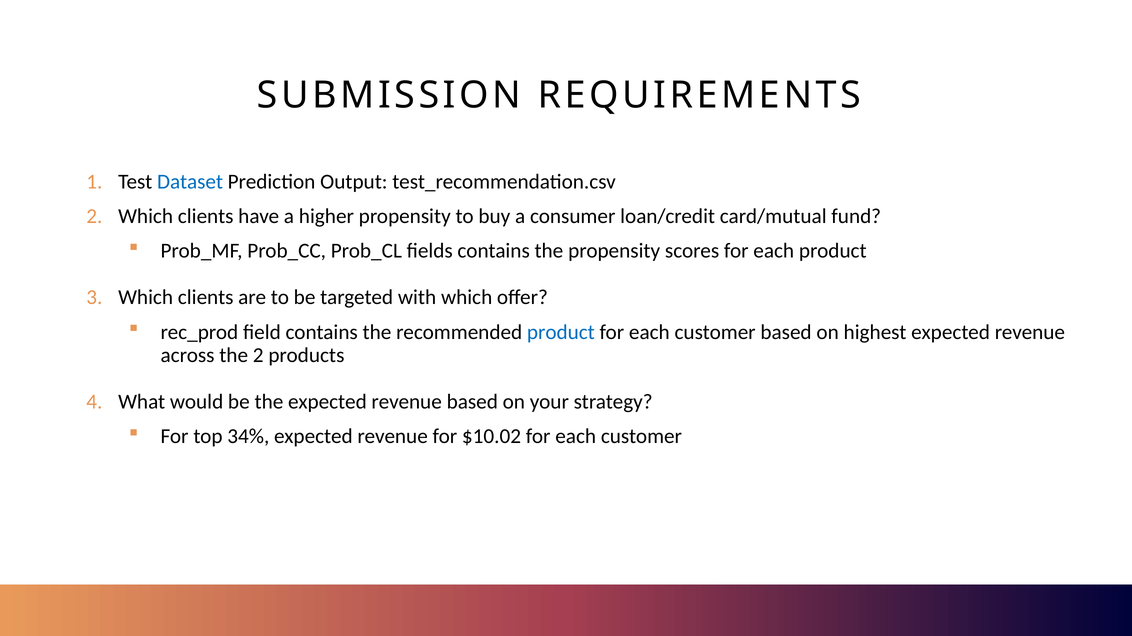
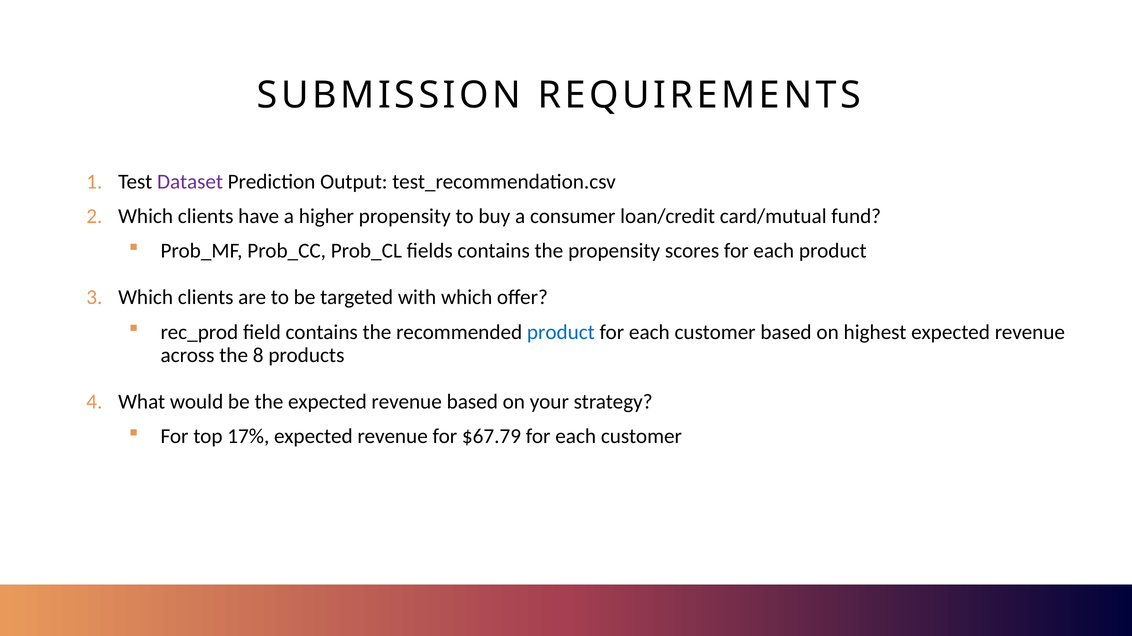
Dataset colour: blue -> purple
the 2: 2 -> 8
34%: 34% -> 17%
$10.02: $10.02 -> $67.79
